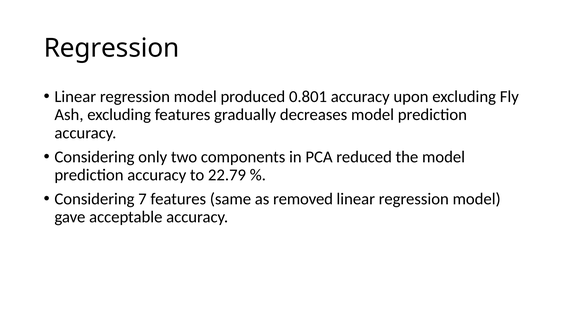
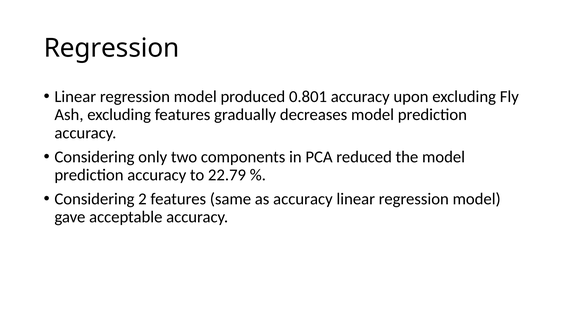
7: 7 -> 2
as removed: removed -> accuracy
